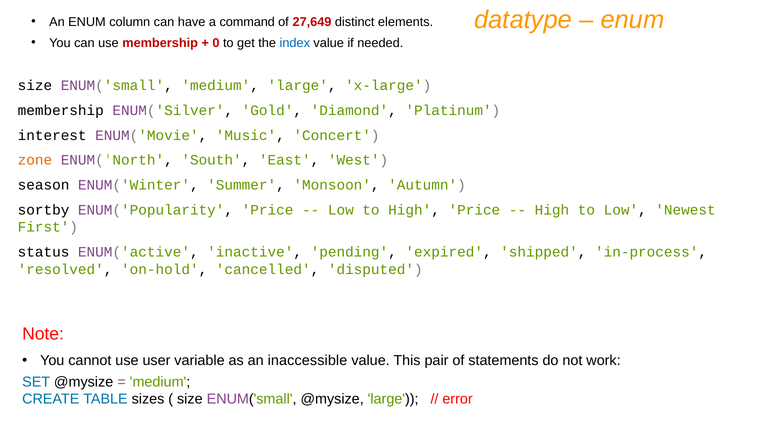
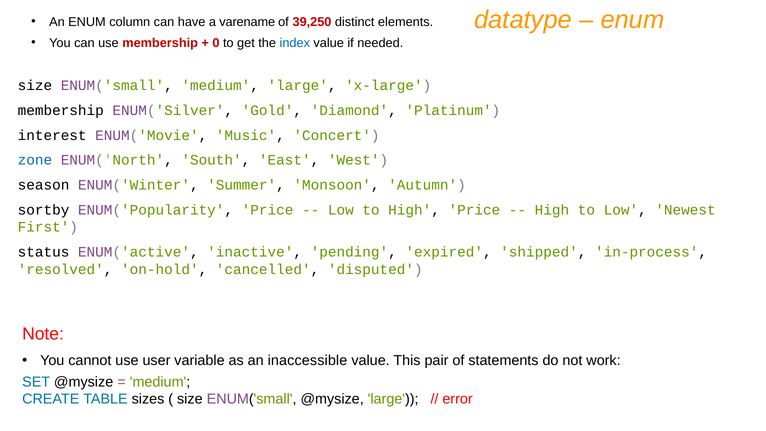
command: command -> varename
27,649: 27,649 -> 39,250
zone colour: orange -> blue
